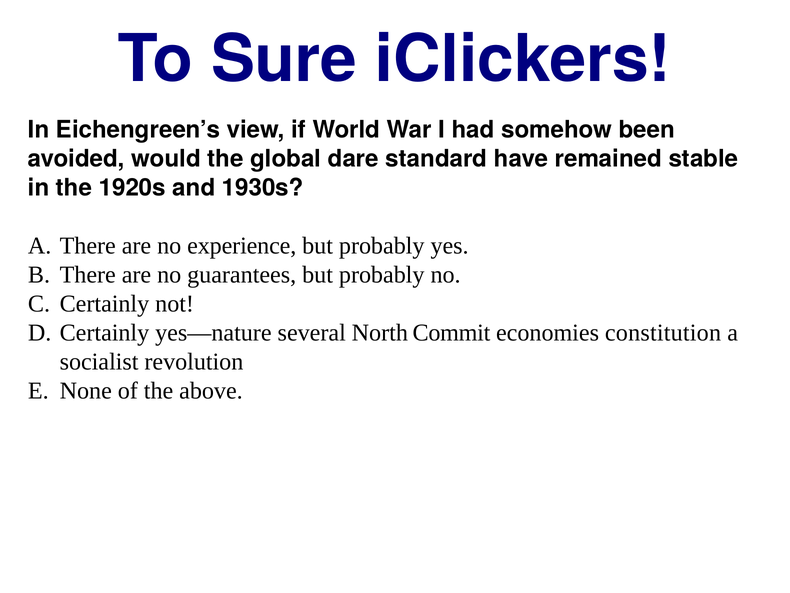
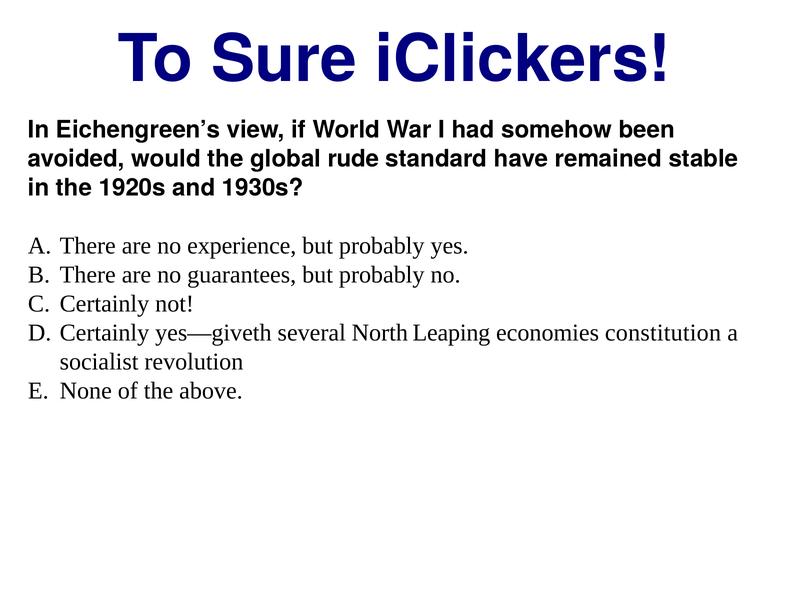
dare: dare -> rude
yes—nature: yes—nature -> yes—giveth
Commit: Commit -> Leaping
